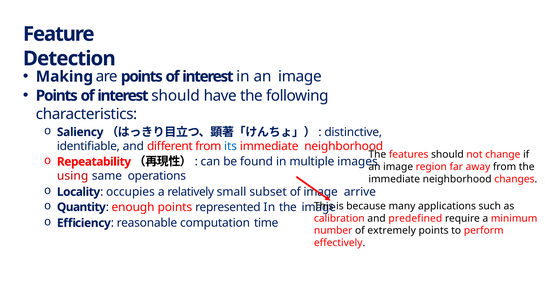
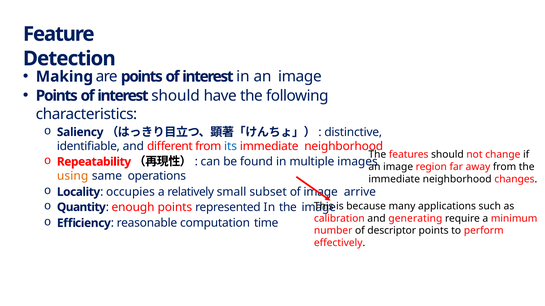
using colour: red -> orange
predefined: predefined -> generating
extremely: extremely -> descriptor
